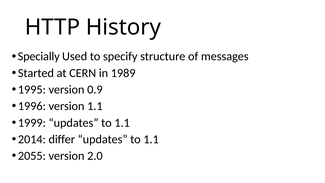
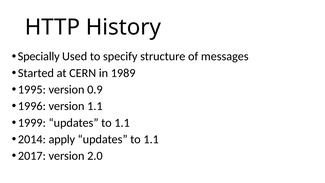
differ: differ -> apply
2055: 2055 -> 2017
